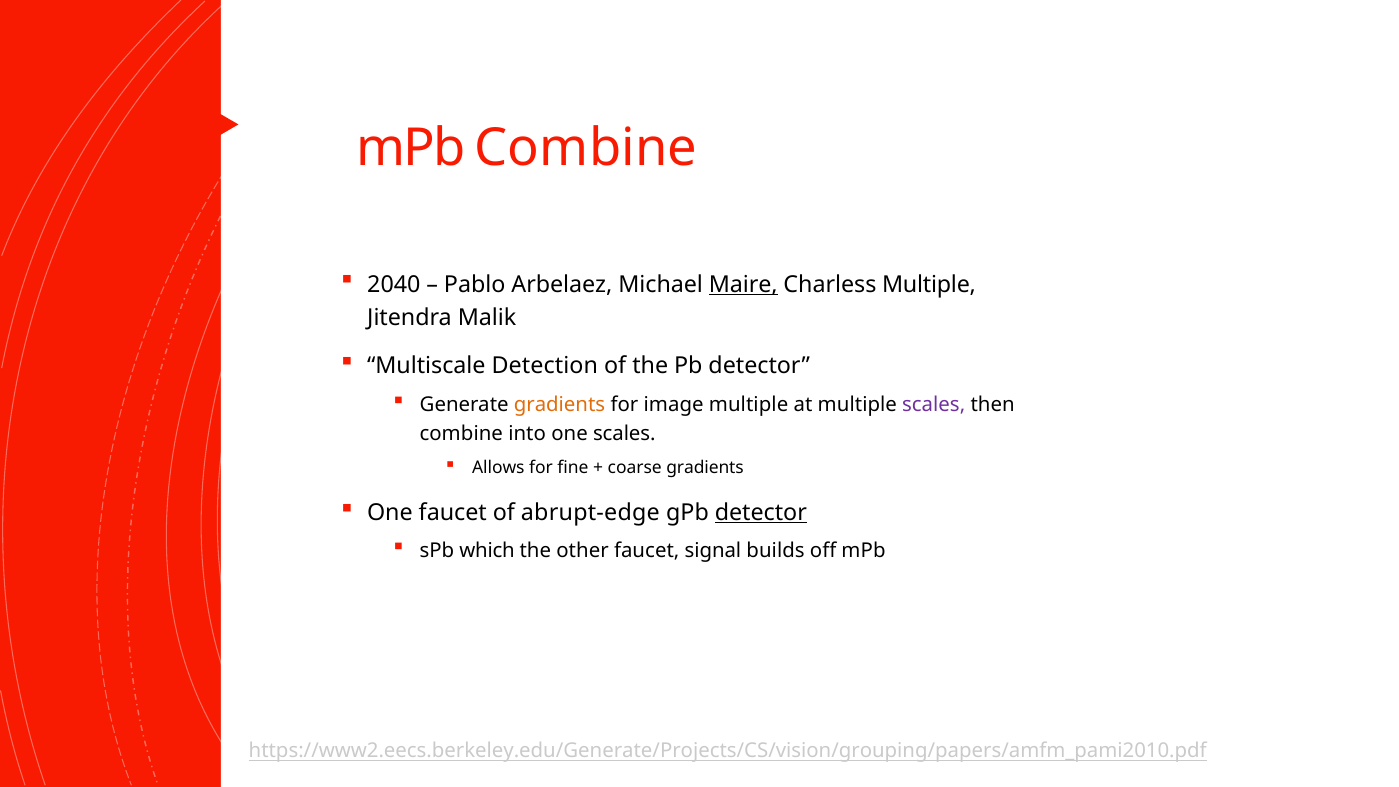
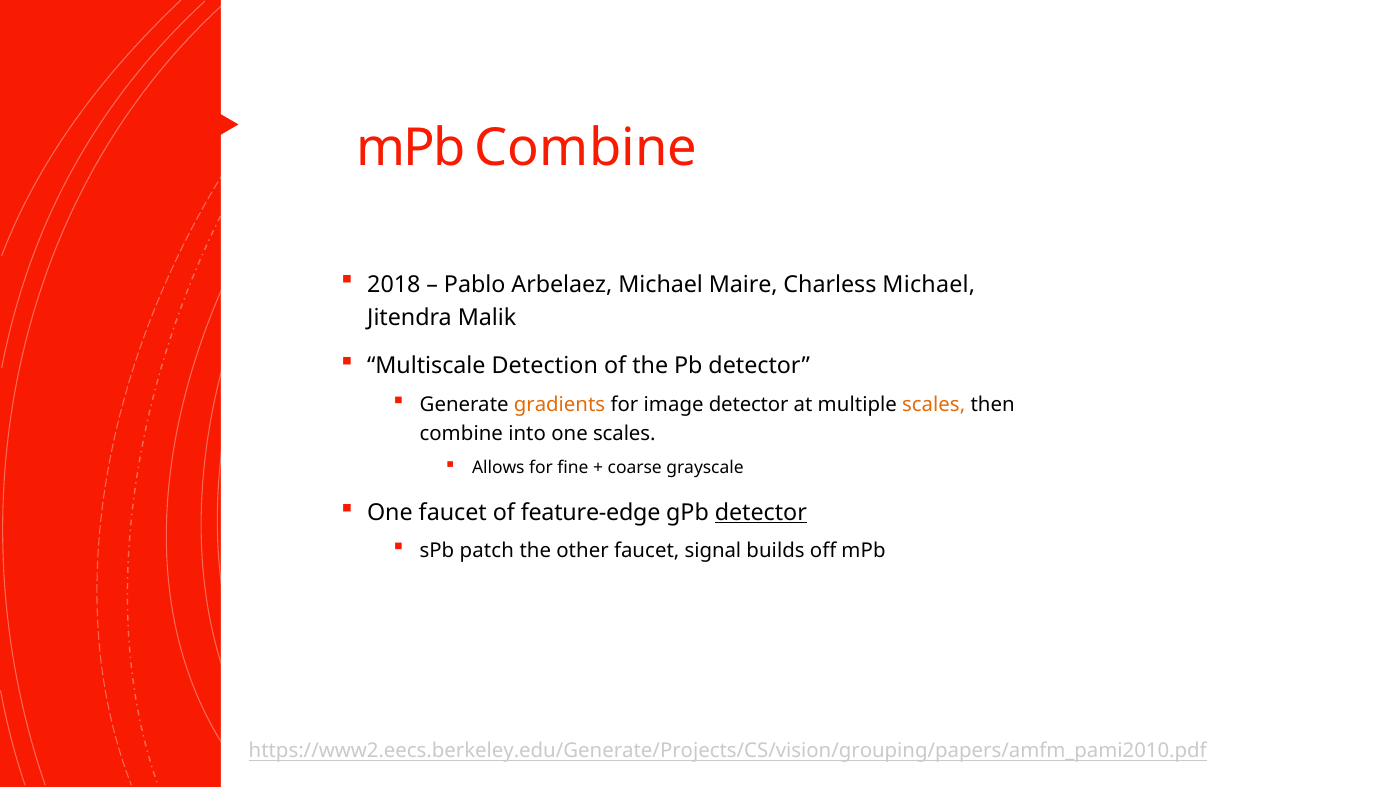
2040: 2040 -> 2018
Maire underline: present -> none
Charless Multiple: Multiple -> Michael
image multiple: multiple -> detector
scales at (934, 404) colour: purple -> orange
coarse gradients: gradients -> grayscale
abrupt-edge: abrupt-edge -> feature-edge
which: which -> patch
